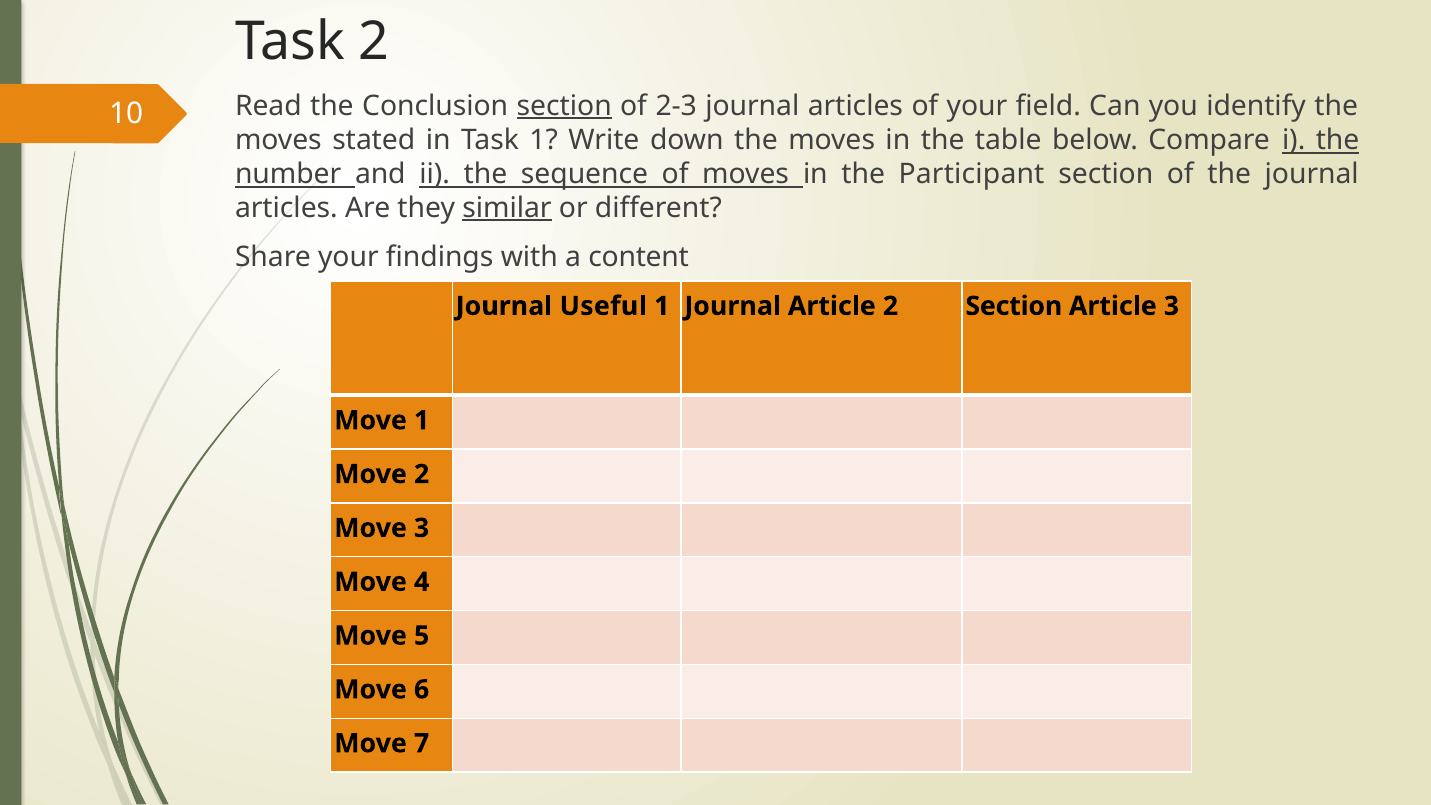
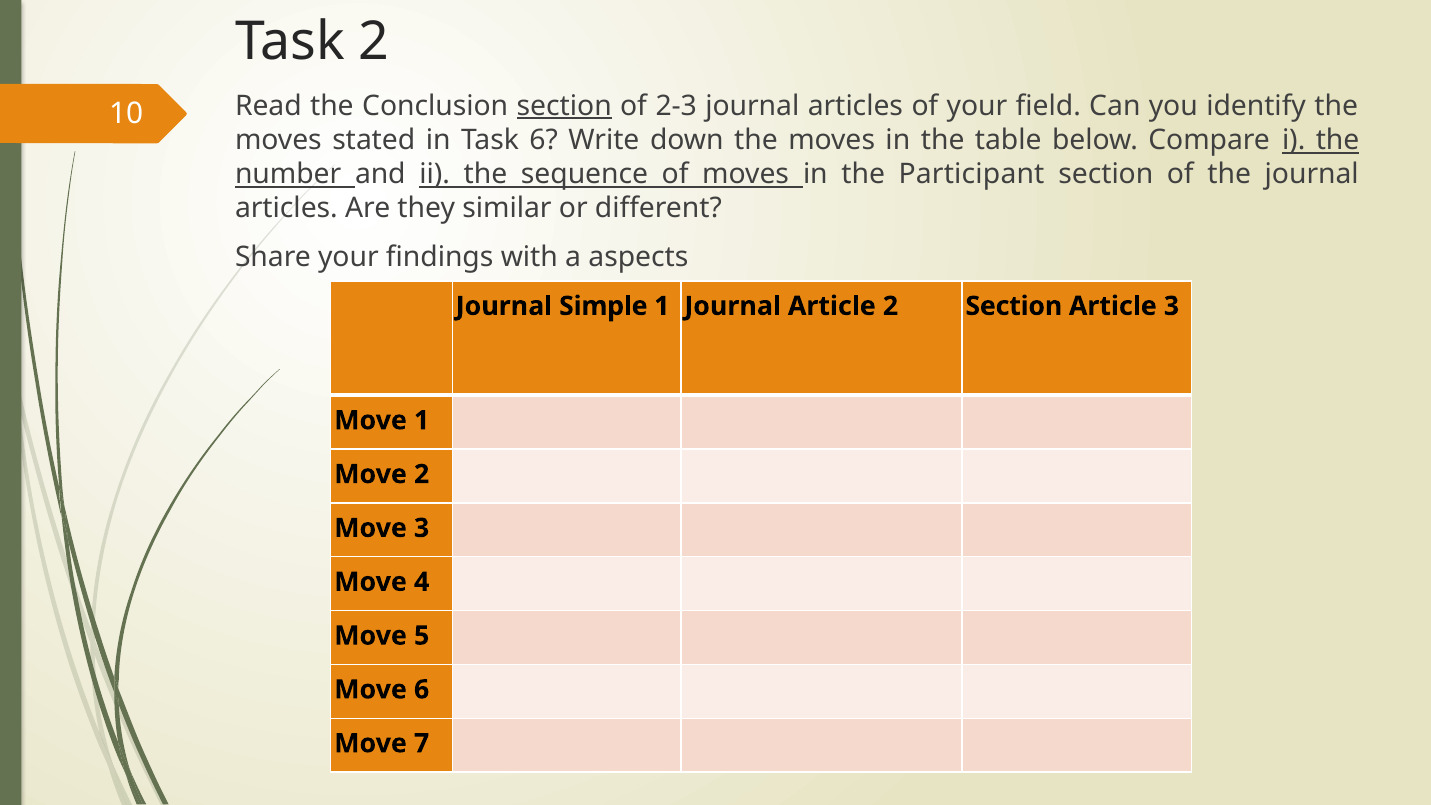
Task 1: 1 -> 6
similar underline: present -> none
content: content -> aspects
Useful: Useful -> Simple
